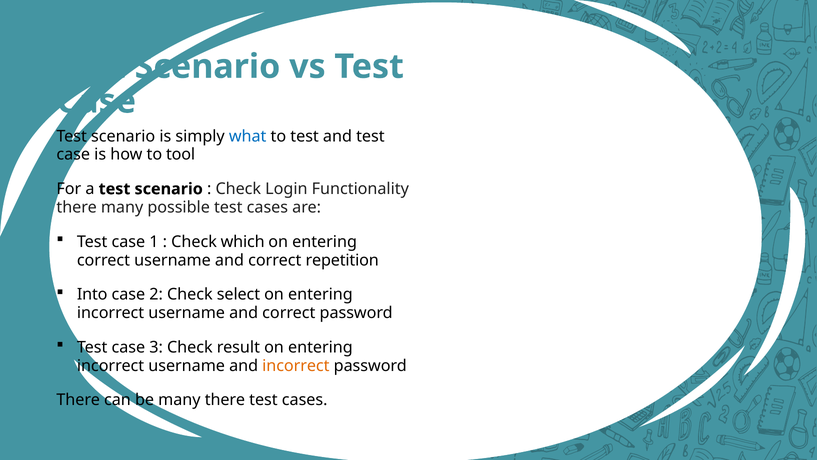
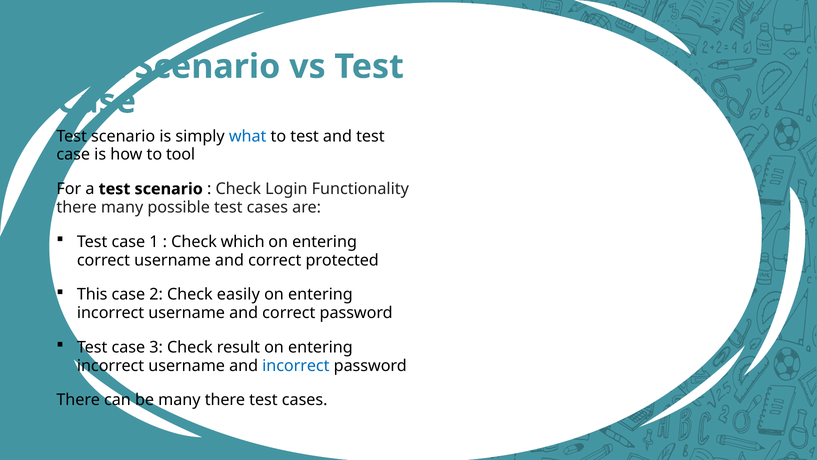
repetition: repetition -> protected
Into: Into -> This
select: select -> easily
incorrect at (296, 365) colour: orange -> blue
